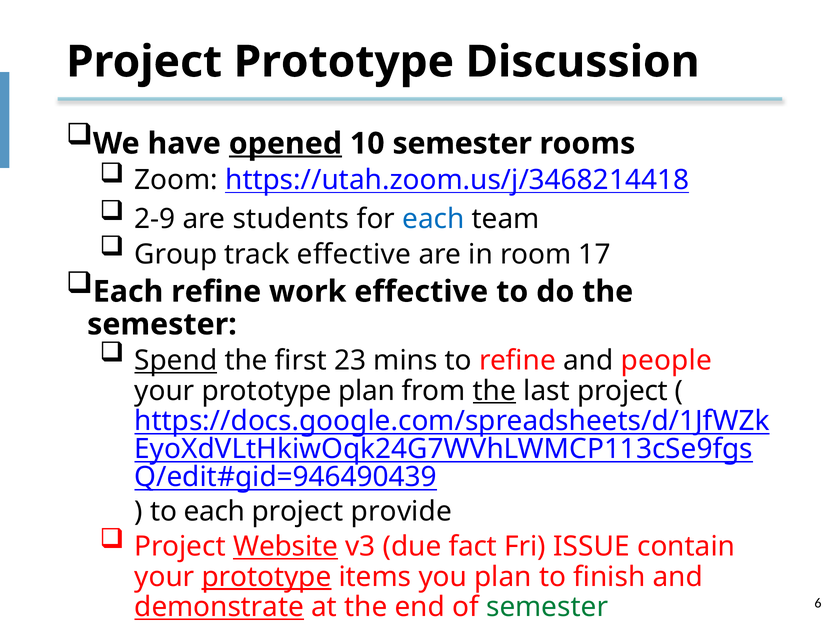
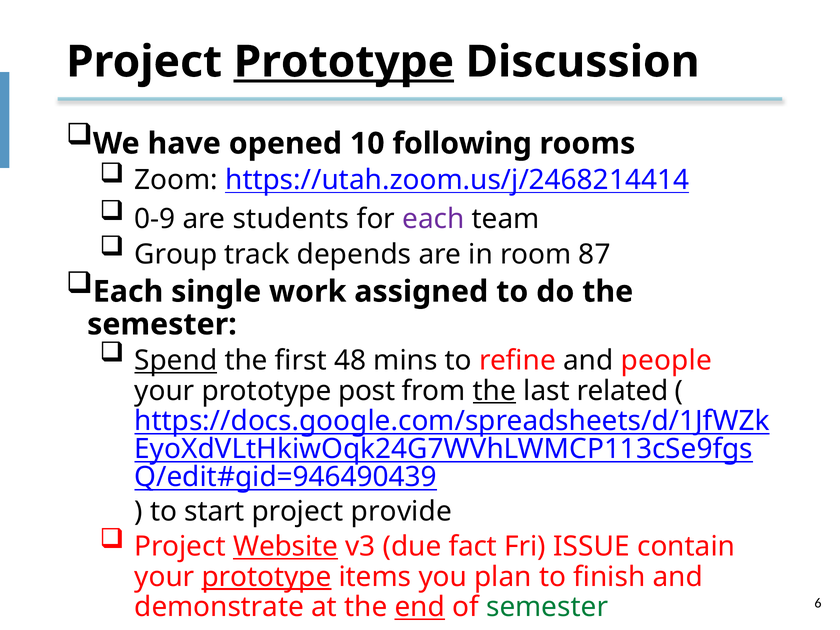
Prototype at (344, 62) underline: none -> present
opened underline: present -> none
10 semester: semester -> following
https://utah.zoom.us/j/3468214418: https://utah.zoom.us/j/3468214418 -> https://utah.zoom.us/j/2468214414
2-9: 2-9 -> 0-9
each at (433, 219) colour: blue -> purple
track effective: effective -> depends
17: 17 -> 87
Each refine: refine -> single
work effective: effective -> assigned
23: 23 -> 48
prototype plan: plan -> post
last project: project -> related
to each: each -> start
demonstrate underline: present -> none
end underline: none -> present
